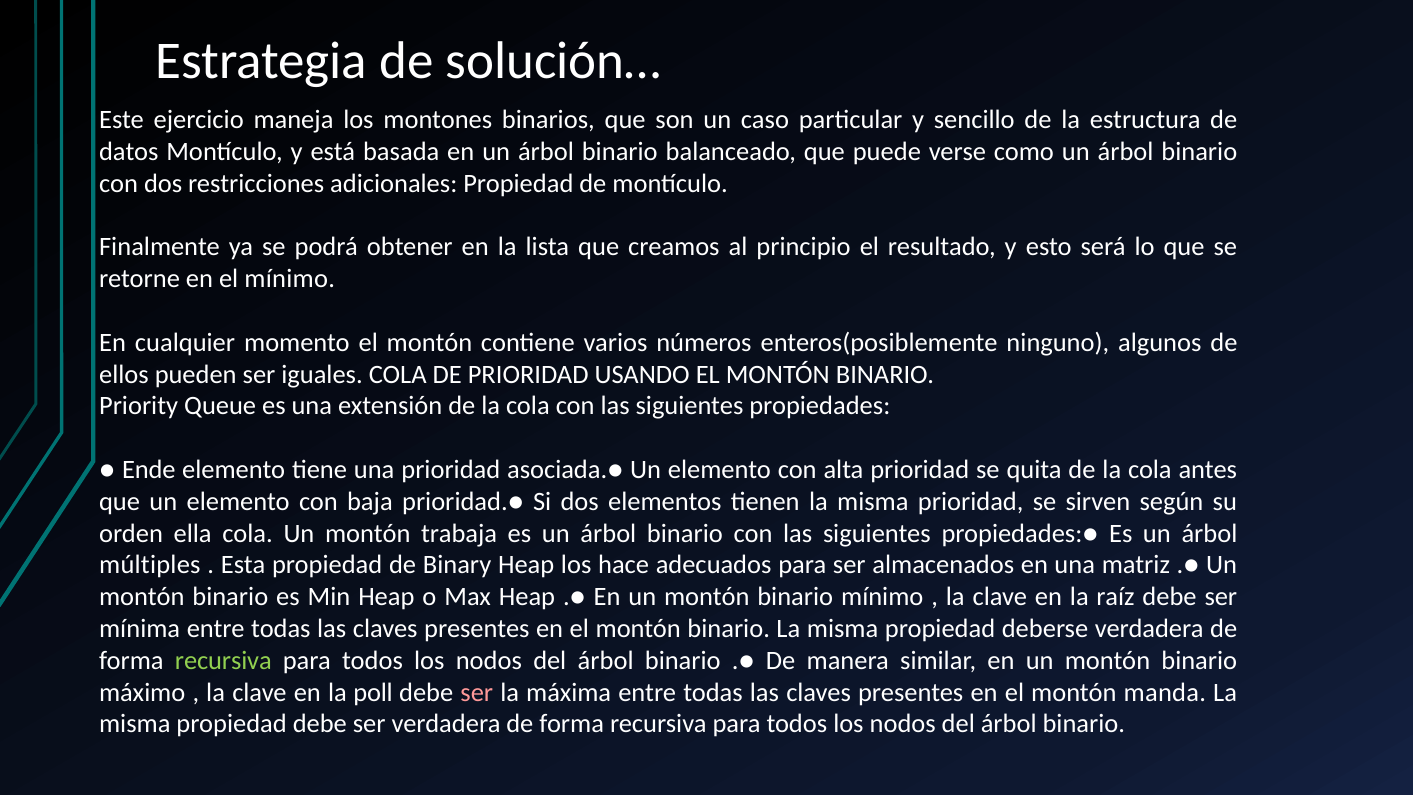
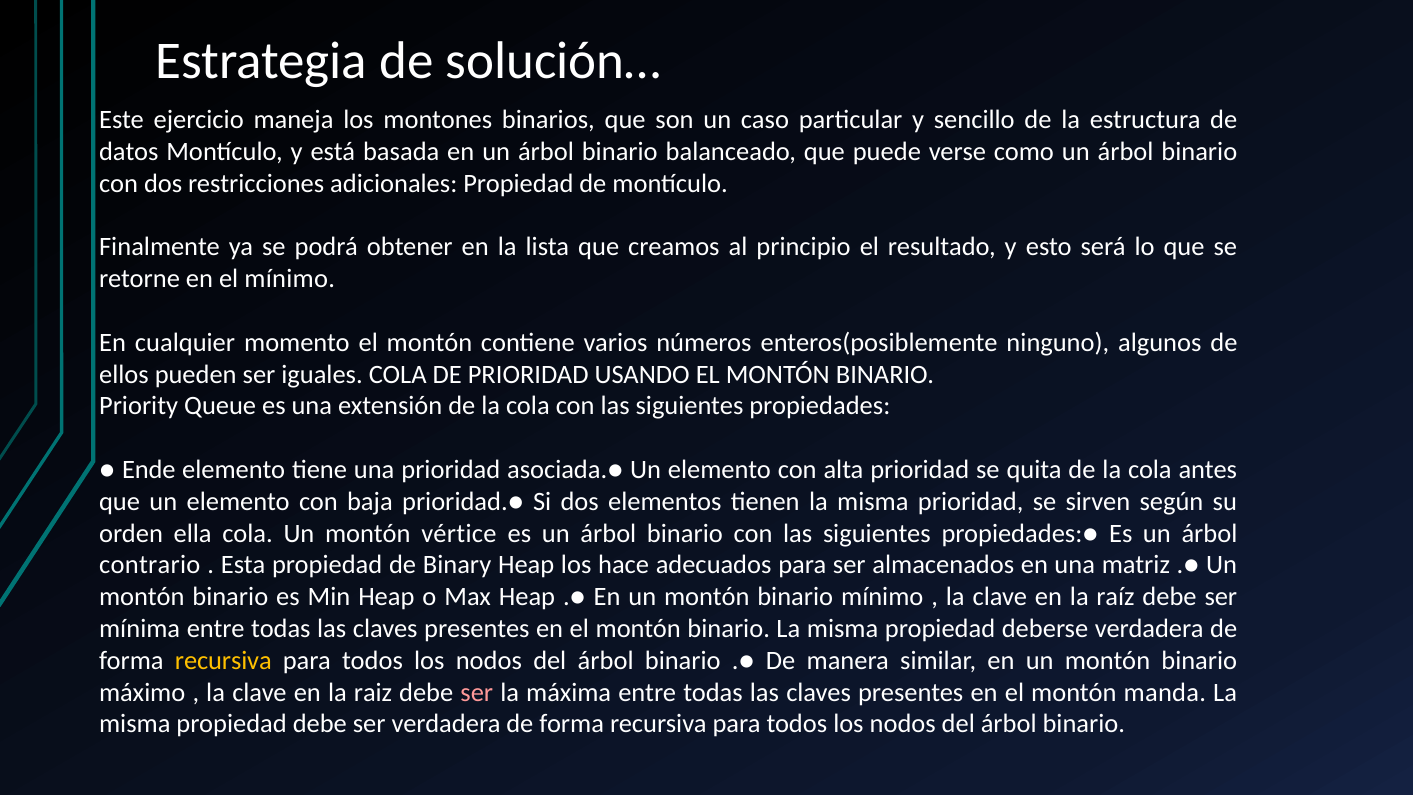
trabaja: trabaja -> vértice
múltiples: múltiples -> contrario
recursiva at (223, 661) colour: light green -> yellow
poll: poll -> raiz
